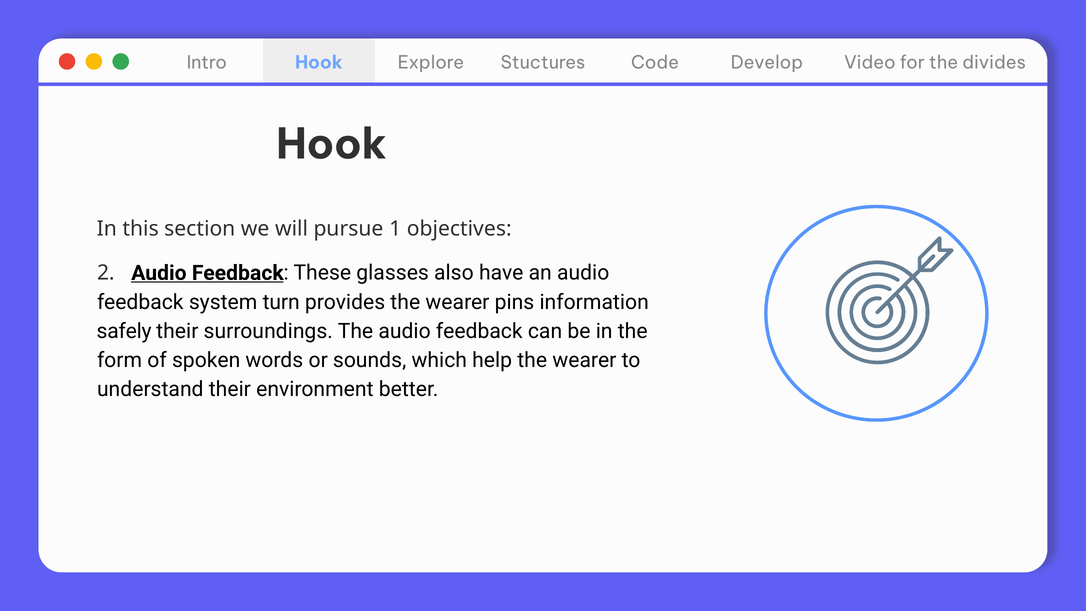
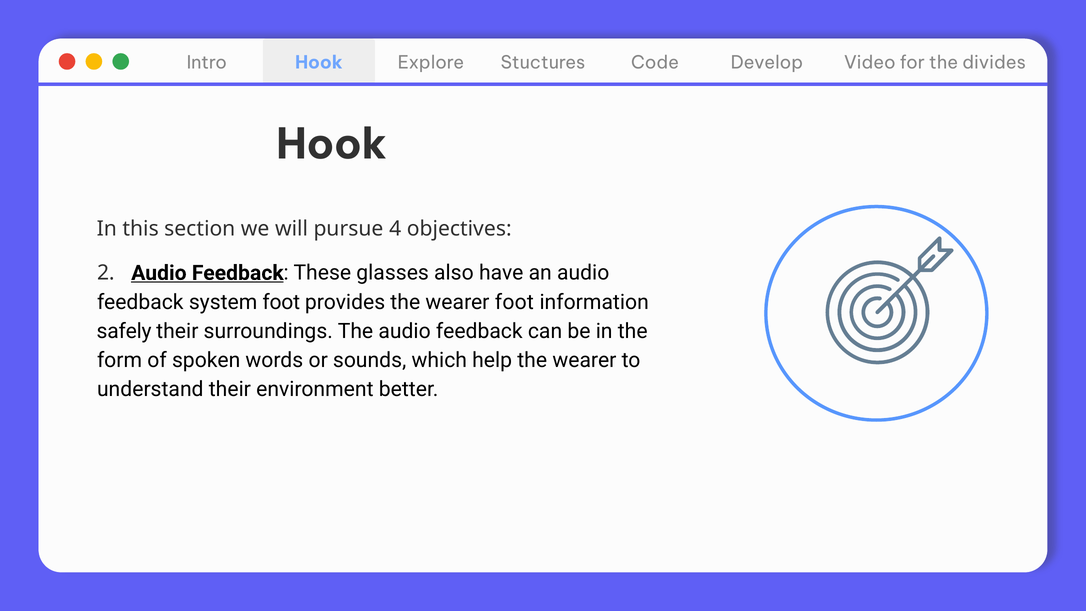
1: 1 -> 4
system turn: turn -> foot
wearer pins: pins -> foot
